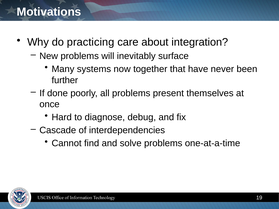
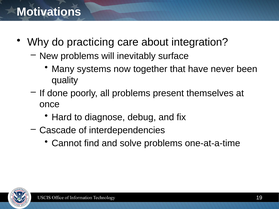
further: further -> quality
